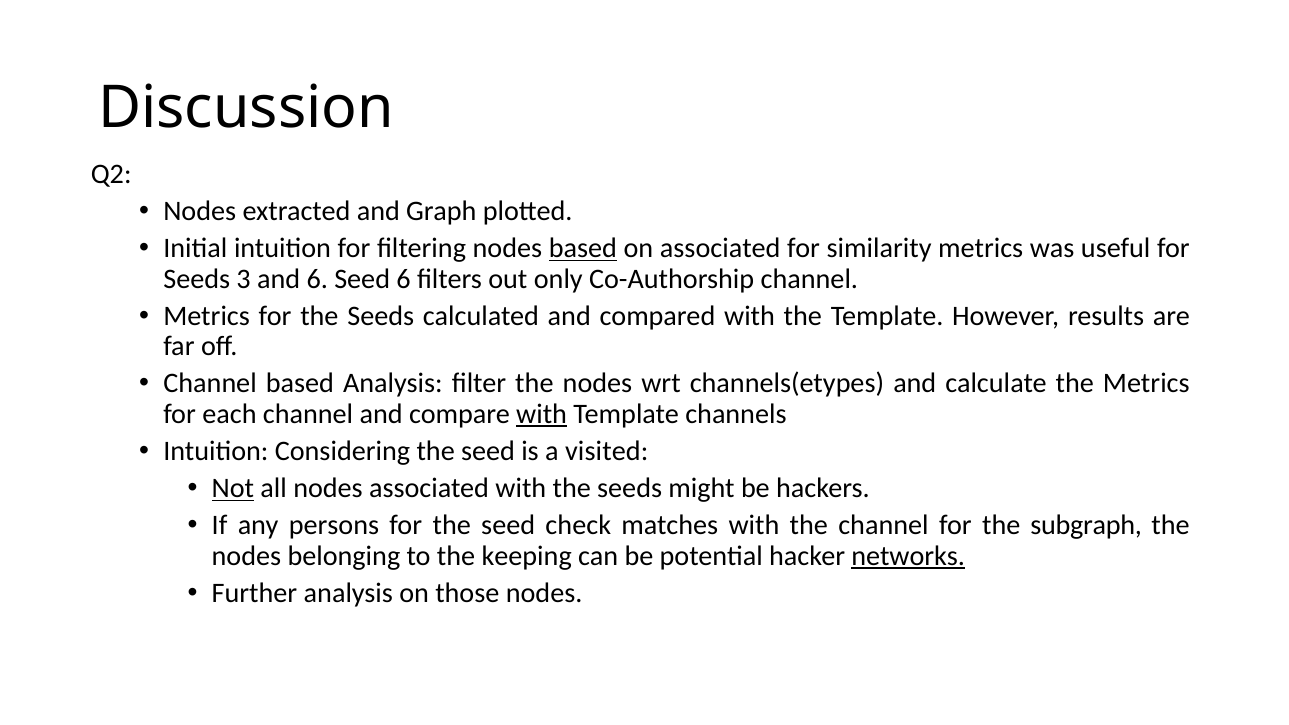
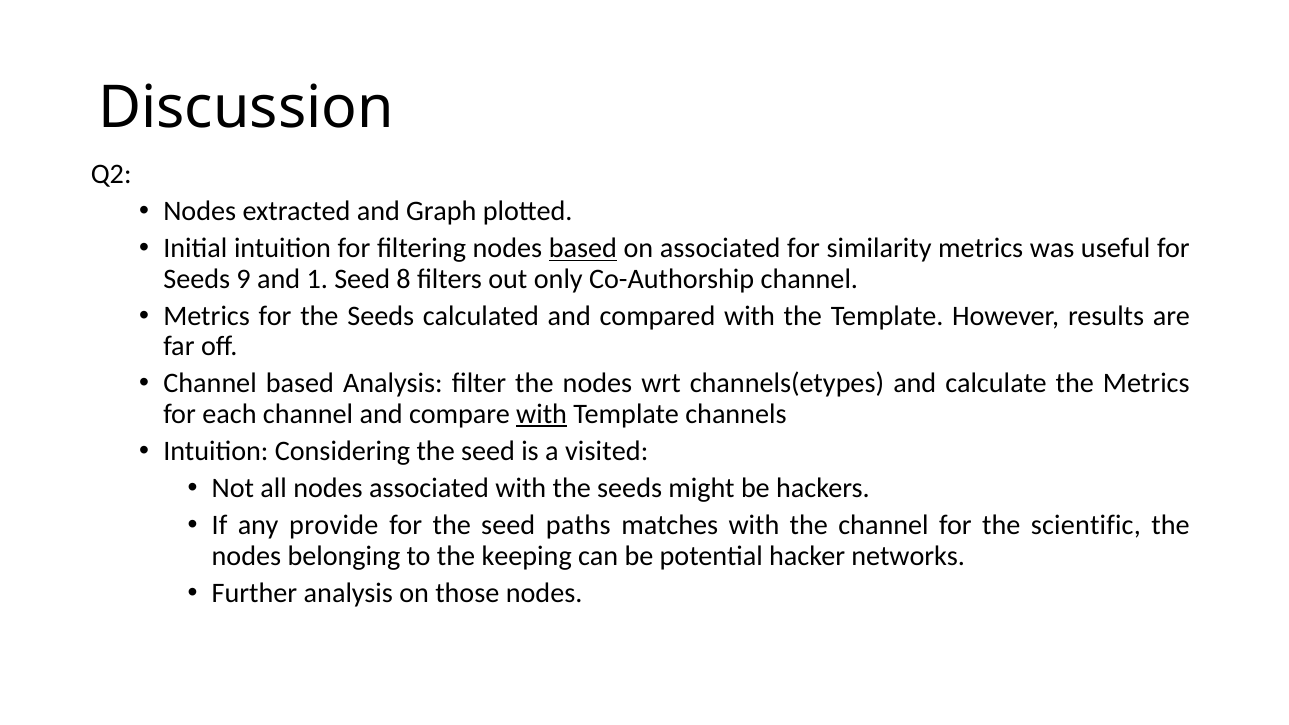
3: 3 -> 9
and 6: 6 -> 1
Seed 6: 6 -> 8
Not underline: present -> none
persons: persons -> provide
check: check -> paths
subgraph: subgraph -> scientific
networks underline: present -> none
